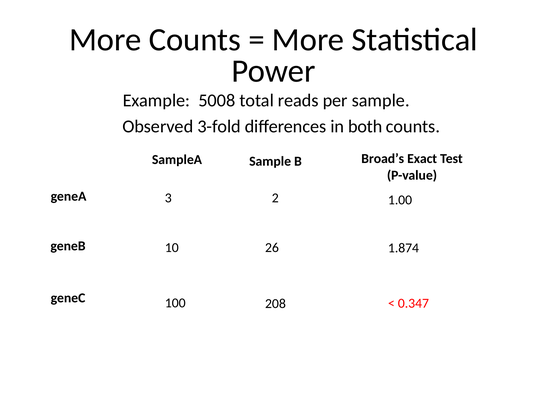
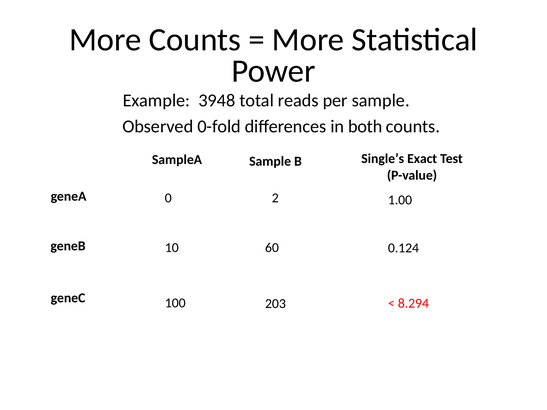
5008: 5008 -> 3948
3-fold: 3-fold -> 0-fold
Broad’s: Broad’s -> Single’s
3: 3 -> 0
26: 26 -> 60
1.874: 1.874 -> 0.124
208: 208 -> 203
0.347: 0.347 -> 8.294
